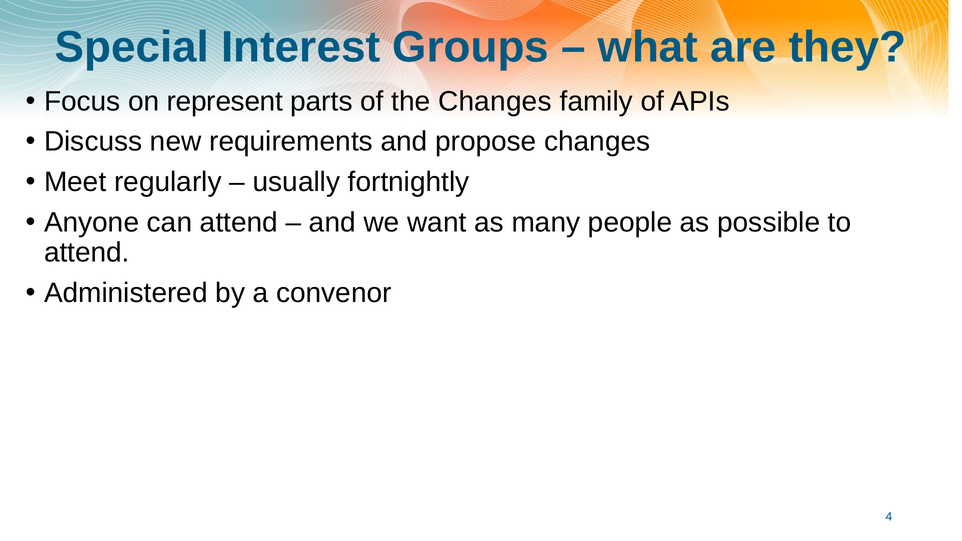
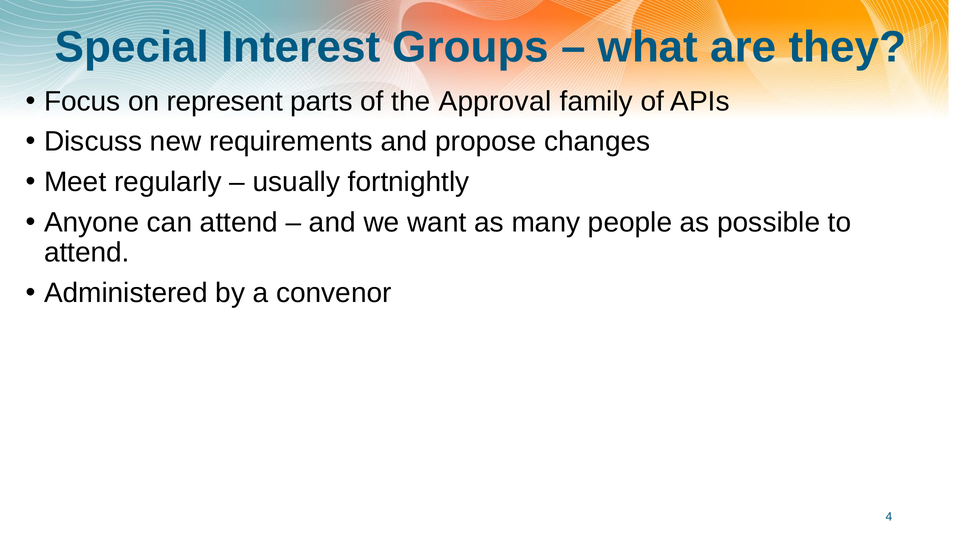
the Changes: Changes -> Approval
